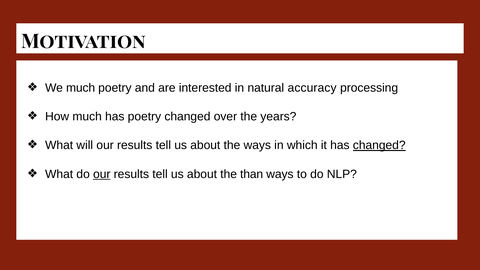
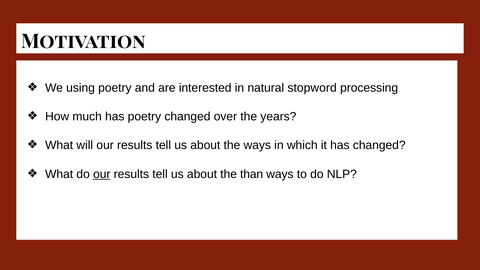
We much: much -> using
accuracy: accuracy -> stopword
changed at (379, 145) underline: present -> none
